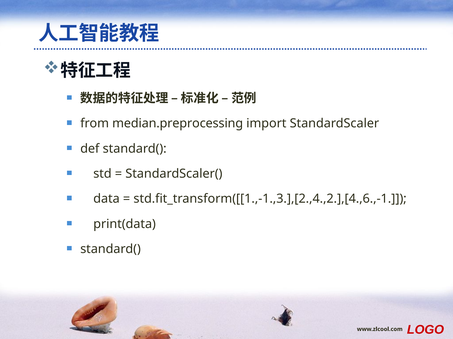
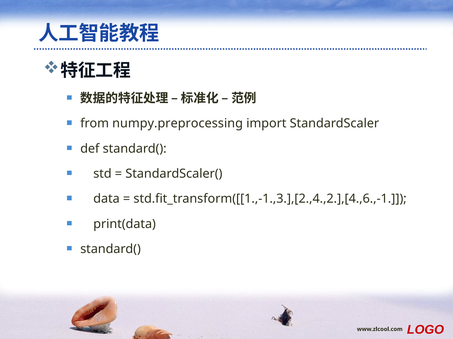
median.preprocessing: median.preprocessing -> numpy.preprocessing
